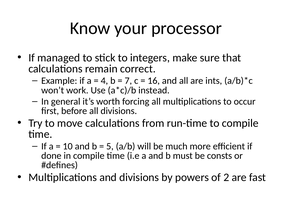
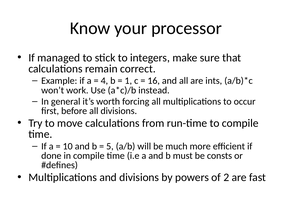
7: 7 -> 1
